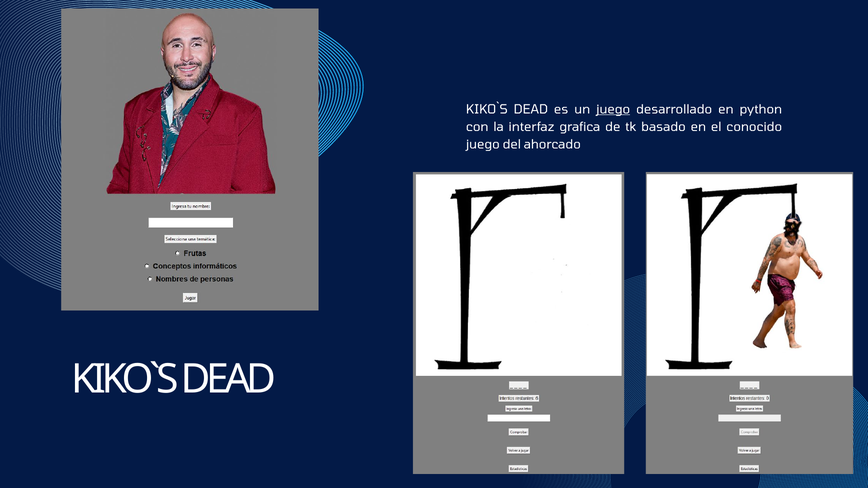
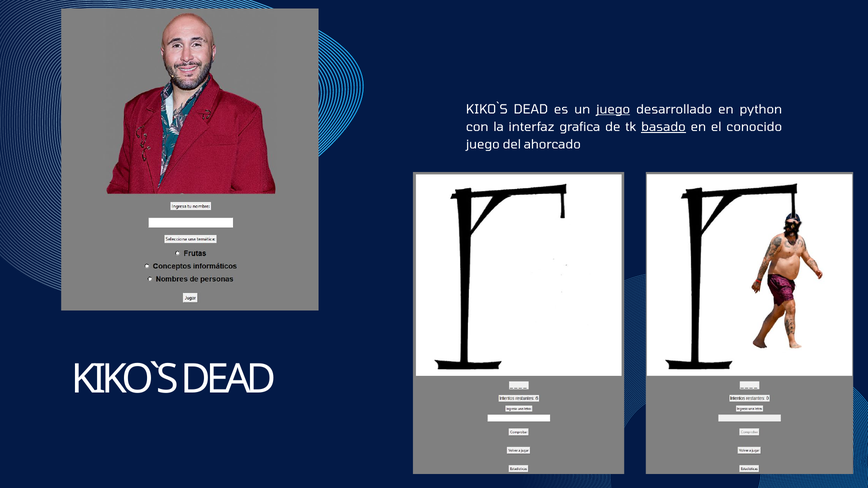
basado underline: none -> present
